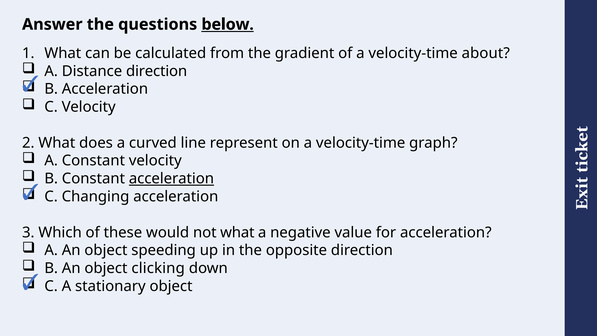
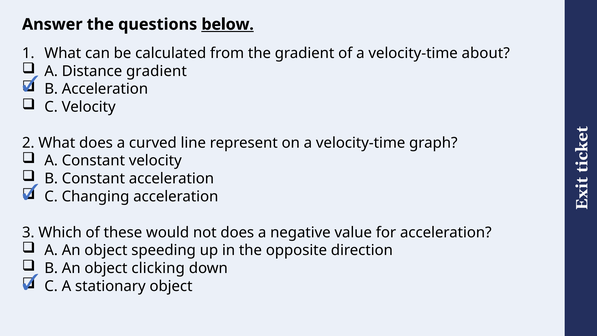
Distance direction: direction -> gradient
acceleration at (171, 179) underline: present -> none
not what: what -> does
